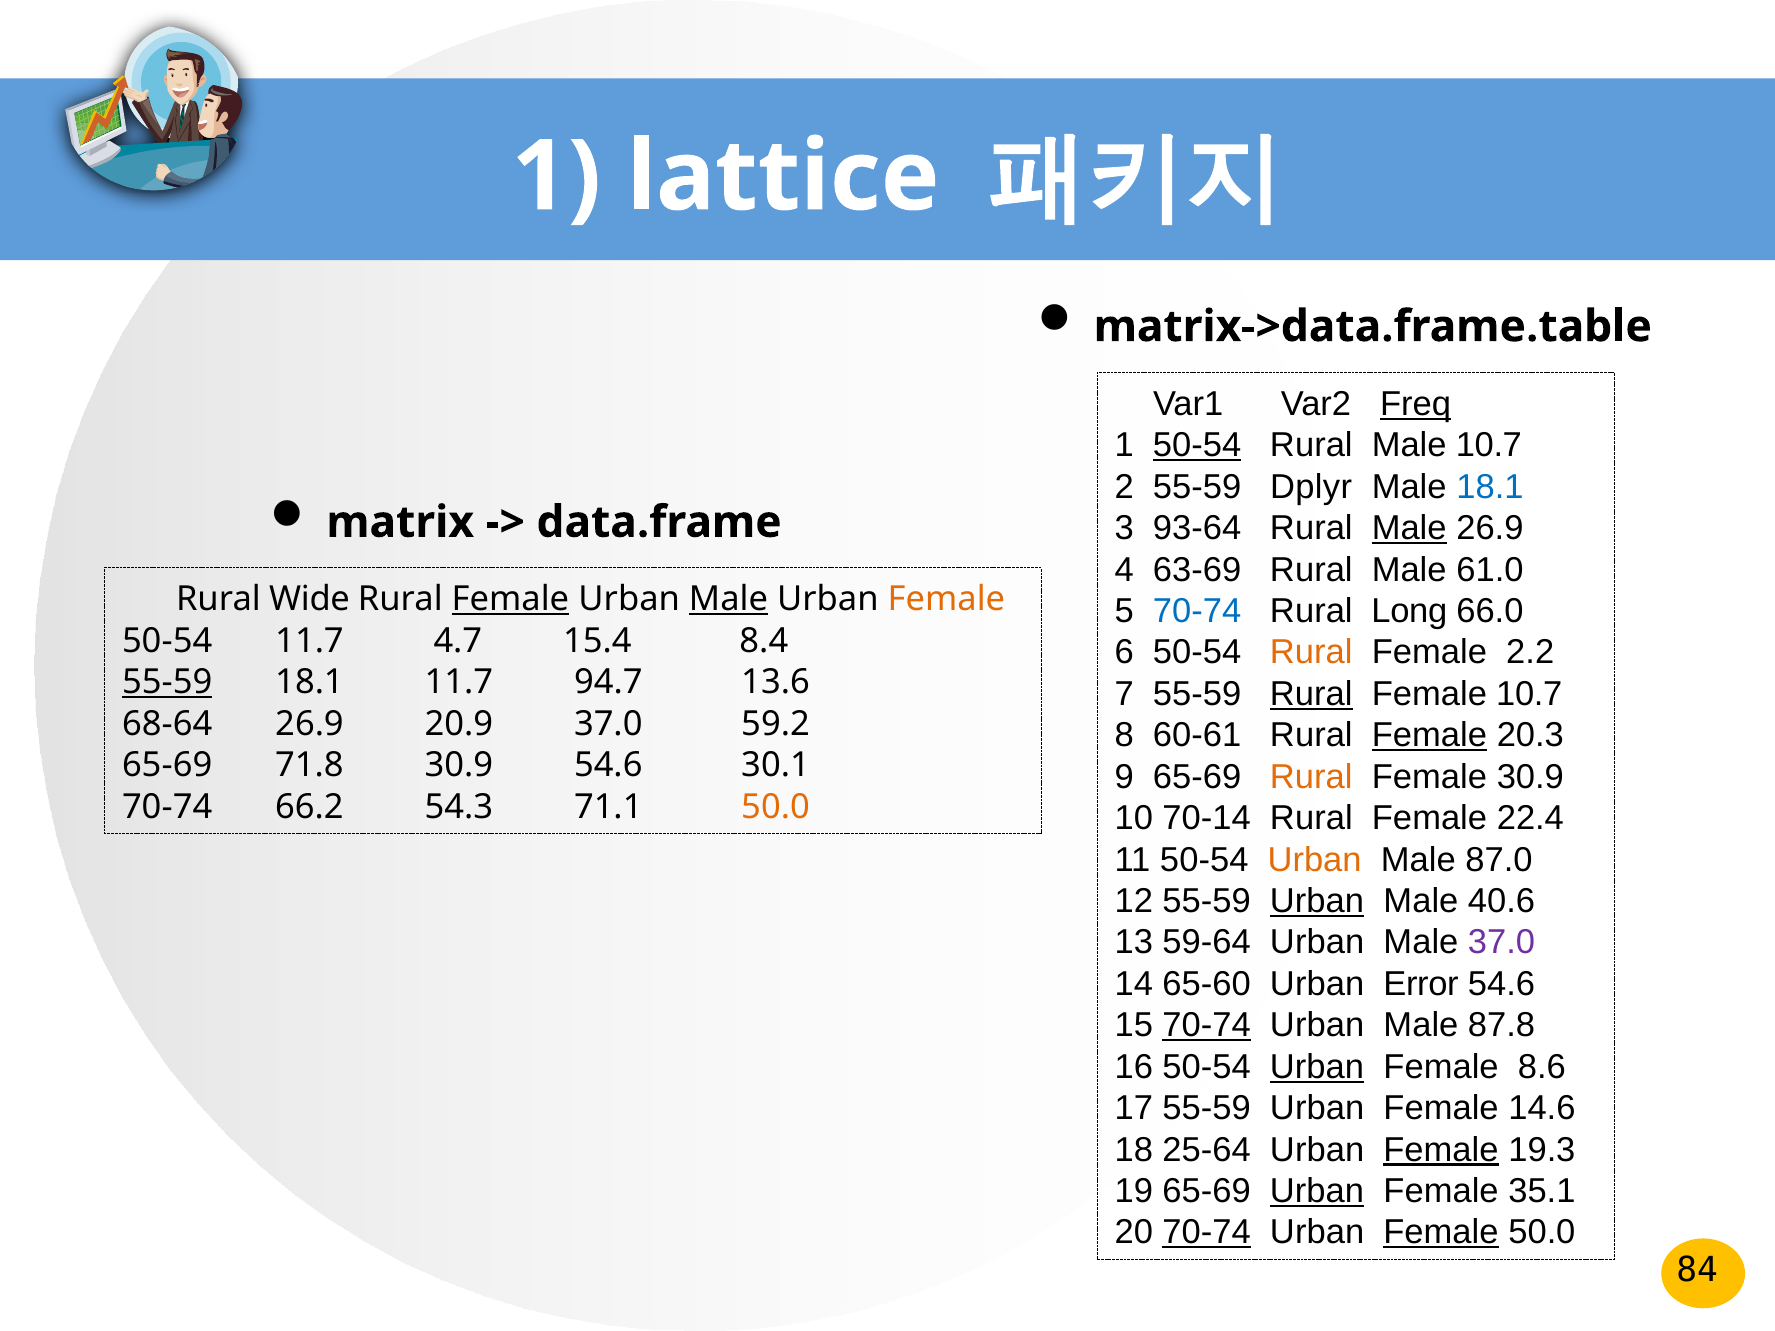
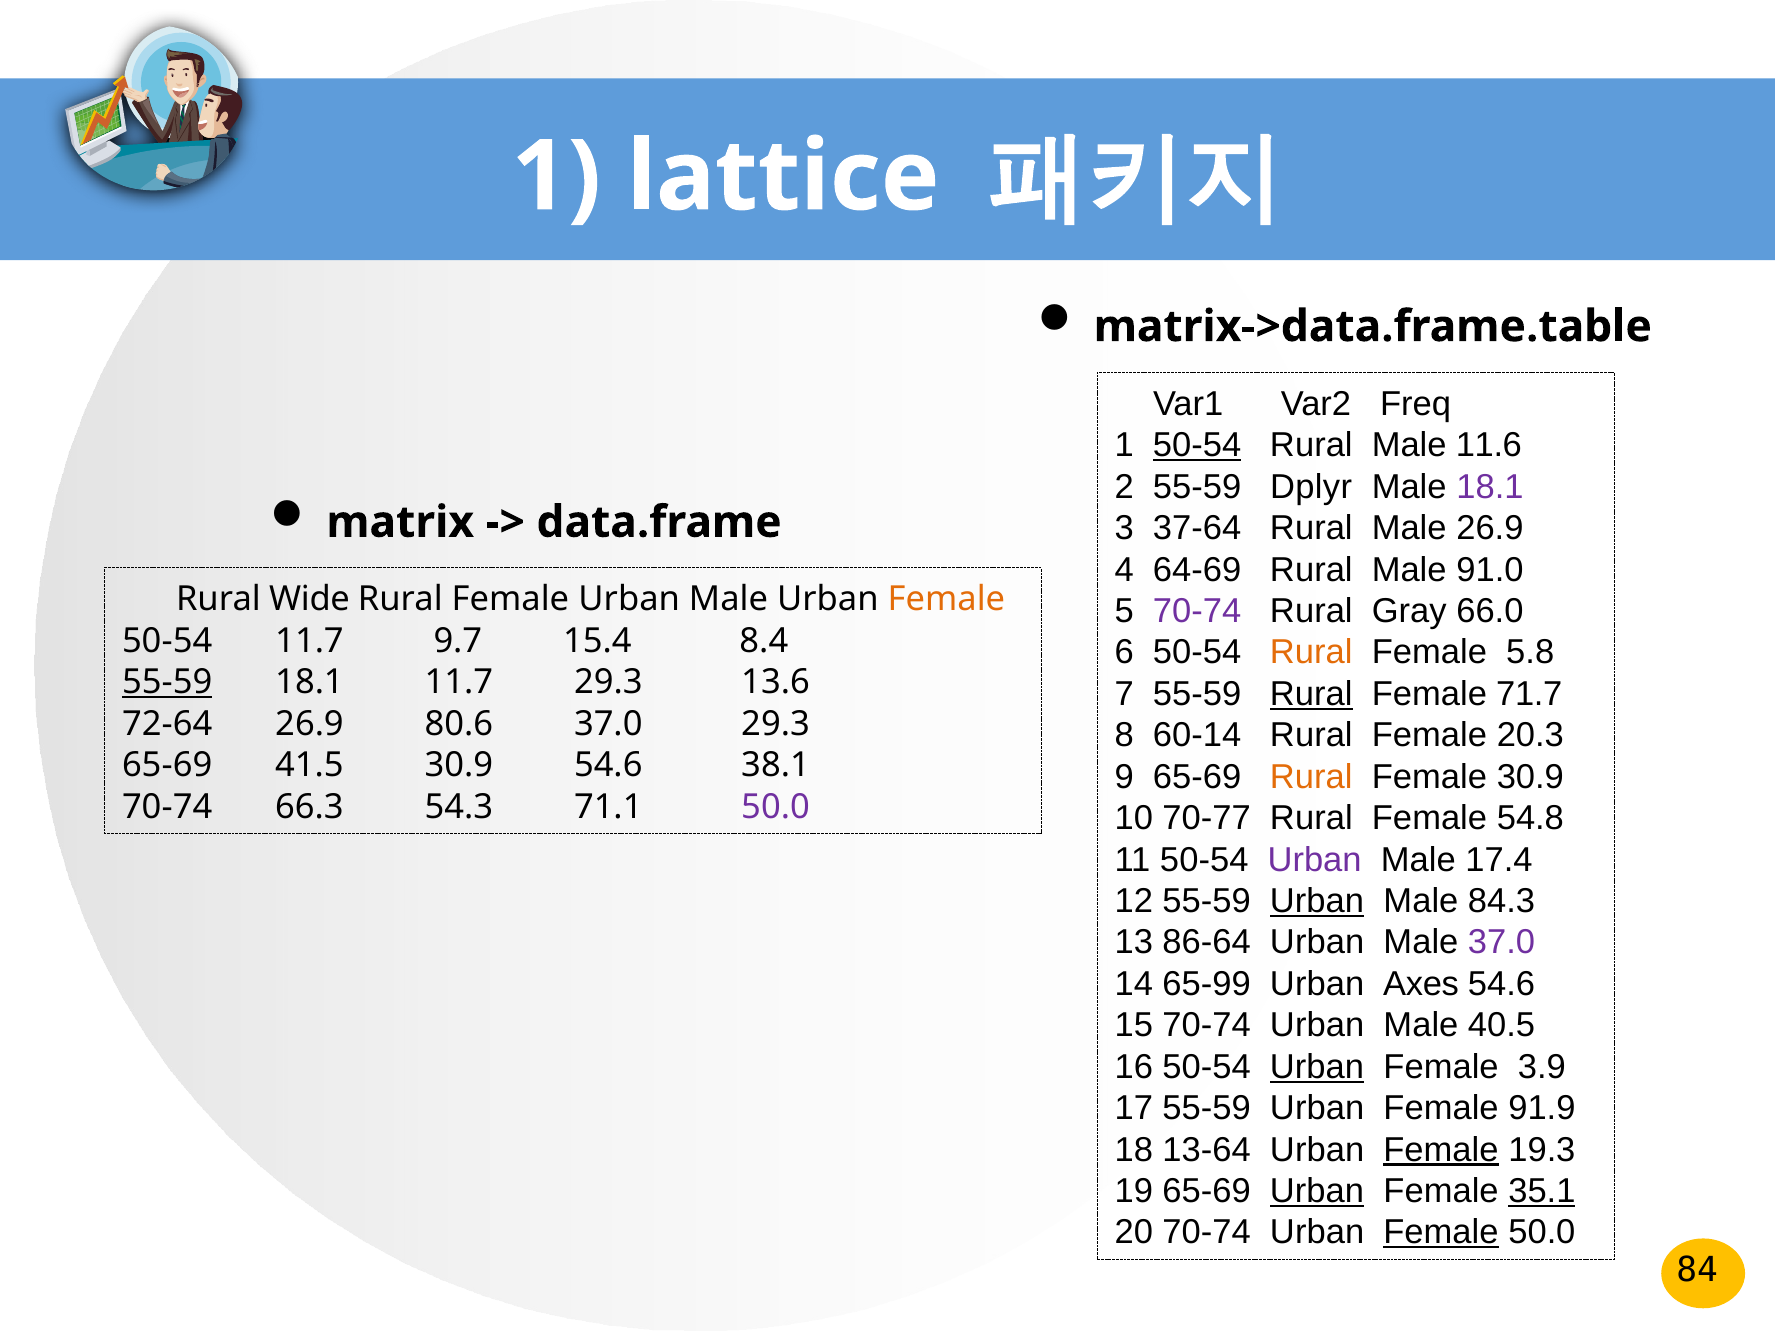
Freq underline: present -> none
Male 10.7: 10.7 -> 11.6
18.1 at (1490, 487) colour: blue -> purple
93-64: 93-64 -> 37-64
Male at (1409, 528) underline: present -> none
63-69: 63-69 -> 64-69
61.0: 61.0 -> 91.0
Female at (510, 600) underline: present -> none
Male at (729, 600) underline: present -> none
70-74 at (1197, 611) colour: blue -> purple
Long: Long -> Gray
4.7: 4.7 -> 9.7
2.2: 2.2 -> 5.8
11.7 94.7: 94.7 -> 29.3
Female 10.7: 10.7 -> 71.7
68-64: 68-64 -> 72-64
20.9: 20.9 -> 80.6
37.0 59.2: 59.2 -> 29.3
60-61: 60-61 -> 60-14
Female at (1429, 736) underline: present -> none
71.8: 71.8 -> 41.5
30.1: 30.1 -> 38.1
66.2: 66.2 -> 66.3
50.0 at (776, 807) colour: orange -> purple
70-14: 70-14 -> 70-77
22.4: 22.4 -> 54.8
Urban at (1315, 860) colour: orange -> purple
87.0: 87.0 -> 17.4
40.6: 40.6 -> 84.3
59-64: 59-64 -> 86-64
65-60: 65-60 -> 65-99
Error: Error -> Axes
70-74 at (1207, 1026) underline: present -> none
87.8: 87.8 -> 40.5
8.6: 8.6 -> 3.9
14.6: 14.6 -> 91.9
25-64: 25-64 -> 13-64
35.1 underline: none -> present
70-74 at (1207, 1233) underline: present -> none
